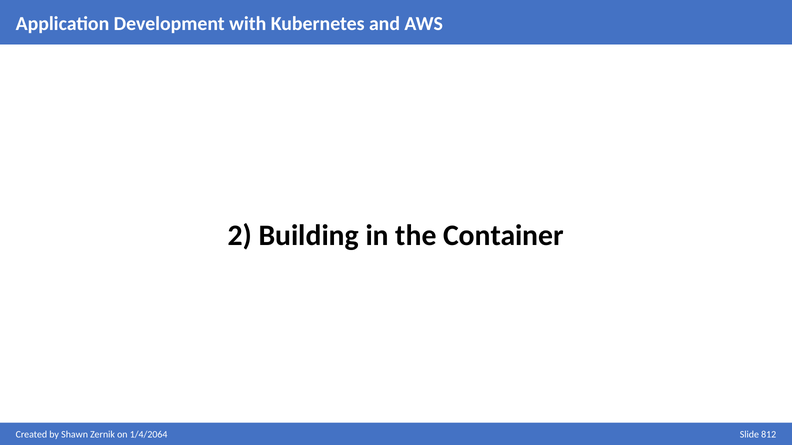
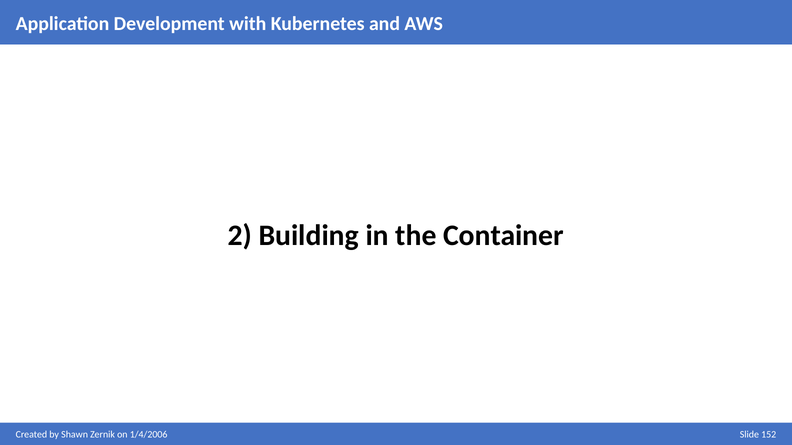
1/4/2064: 1/4/2064 -> 1/4/2006
812: 812 -> 152
